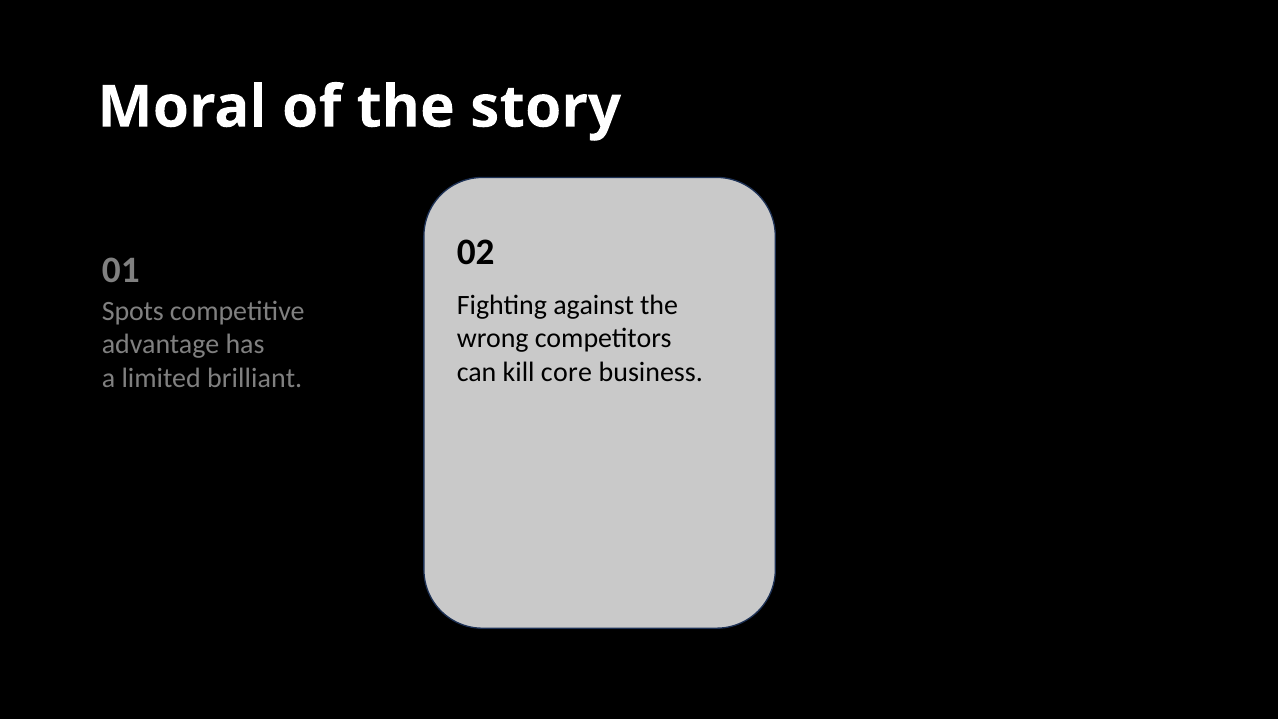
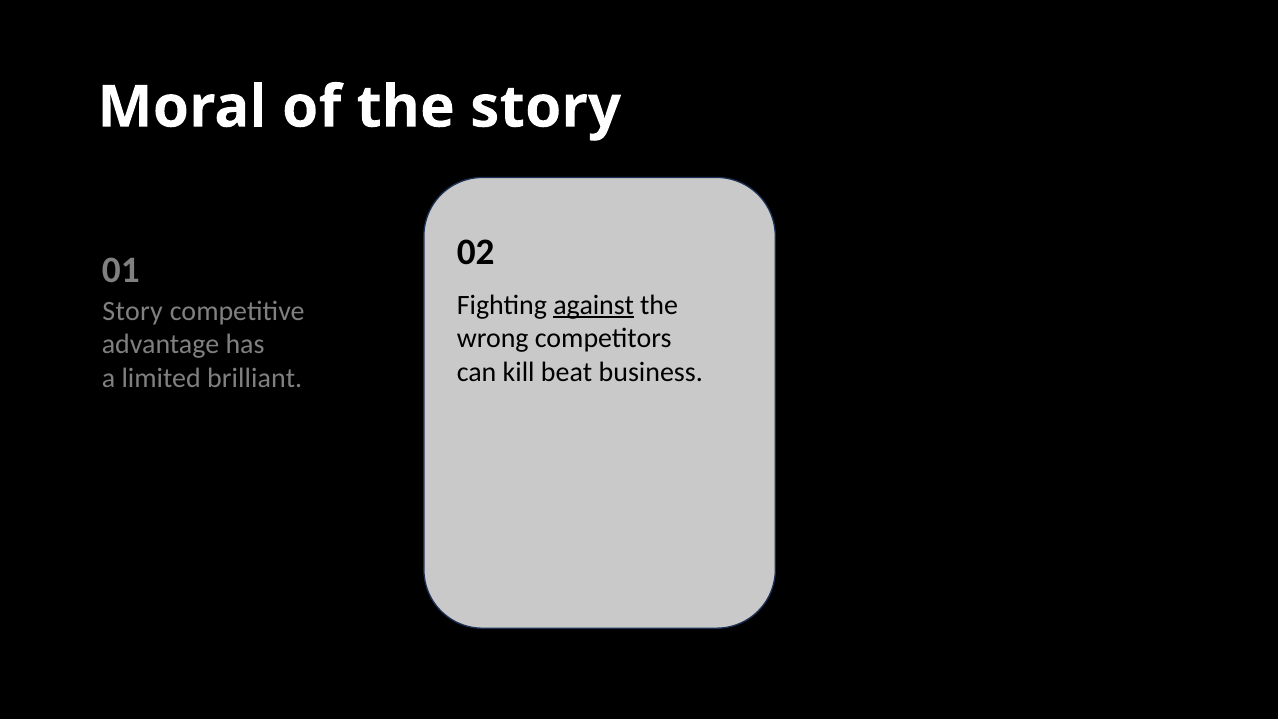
against underline: none -> present
Spots at (133, 311): Spots -> Story
core: core -> beat
